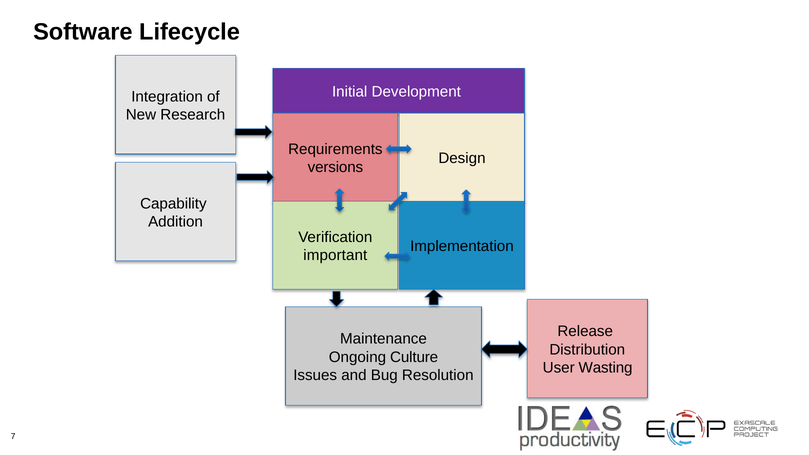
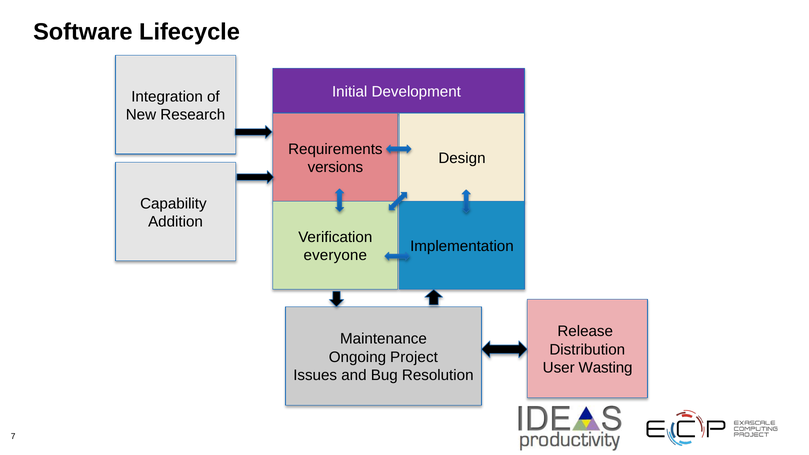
important: important -> everyone
Culture: Culture -> Project
